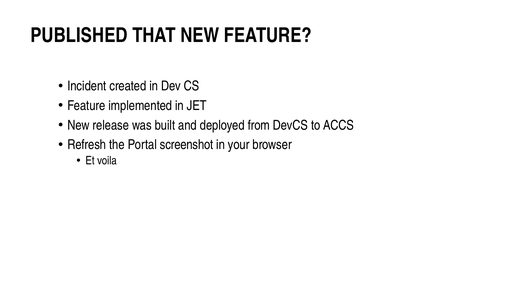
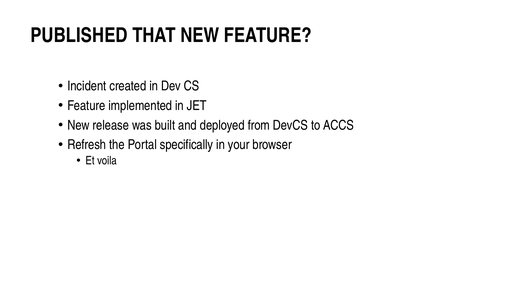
screenshot: screenshot -> specifically
